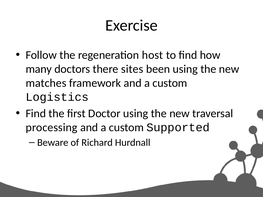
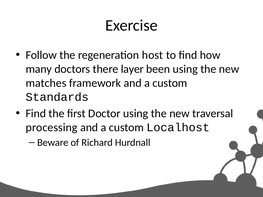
sites: sites -> layer
Logistics: Logistics -> Standards
Supported: Supported -> Localhost
